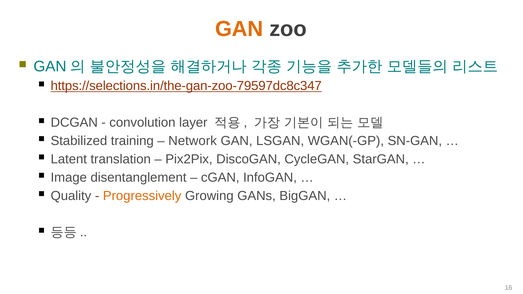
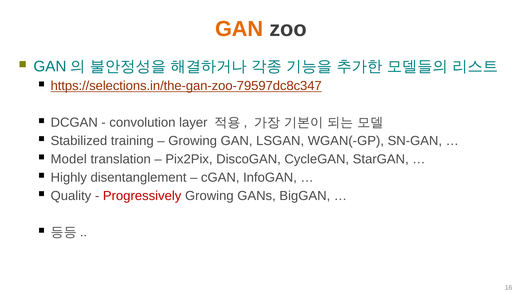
Network at (193, 141): Network -> Growing
Latent: Latent -> Model
Image: Image -> Highly
Progressively colour: orange -> red
